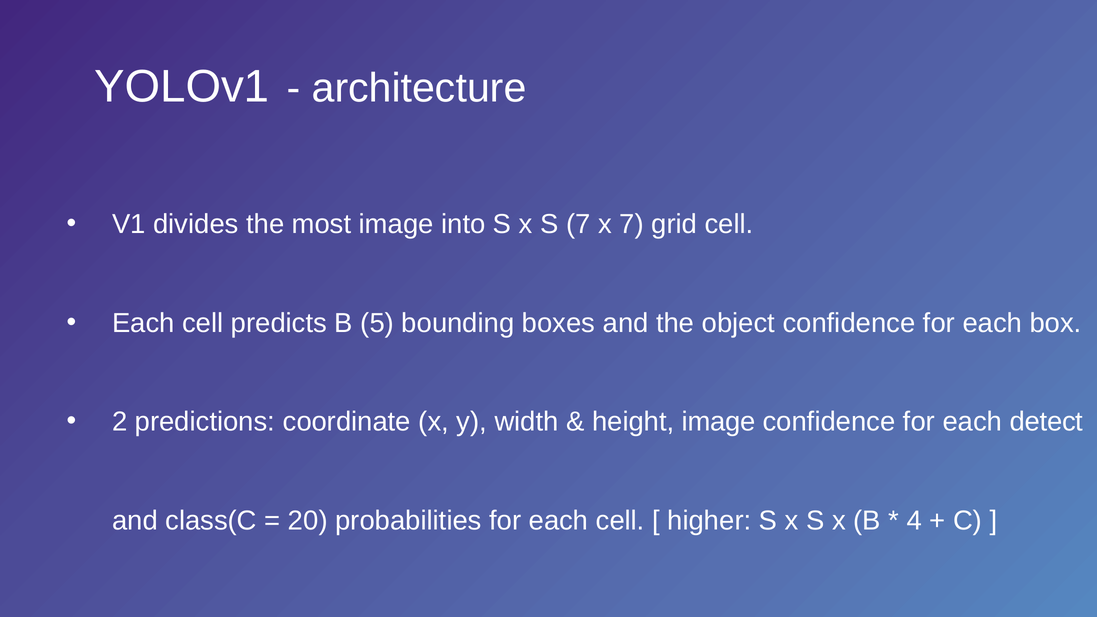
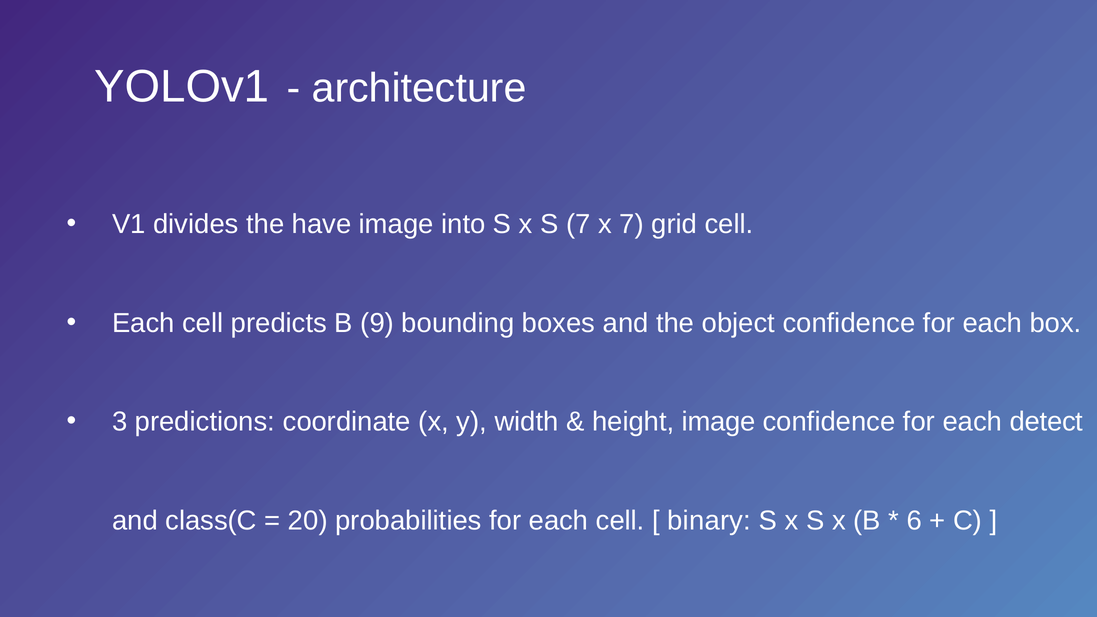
most: most -> have
5: 5 -> 9
2: 2 -> 3
higher: higher -> binary
4: 4 -> 6
